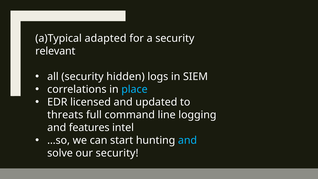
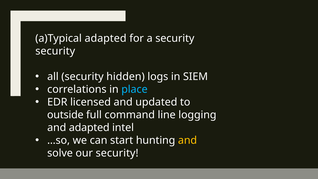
relevant at (55, 51): relevant -> security
threats: threats -> outside
and features: features -> adapted
and at (188, 140) colour: light blue -> yellow
